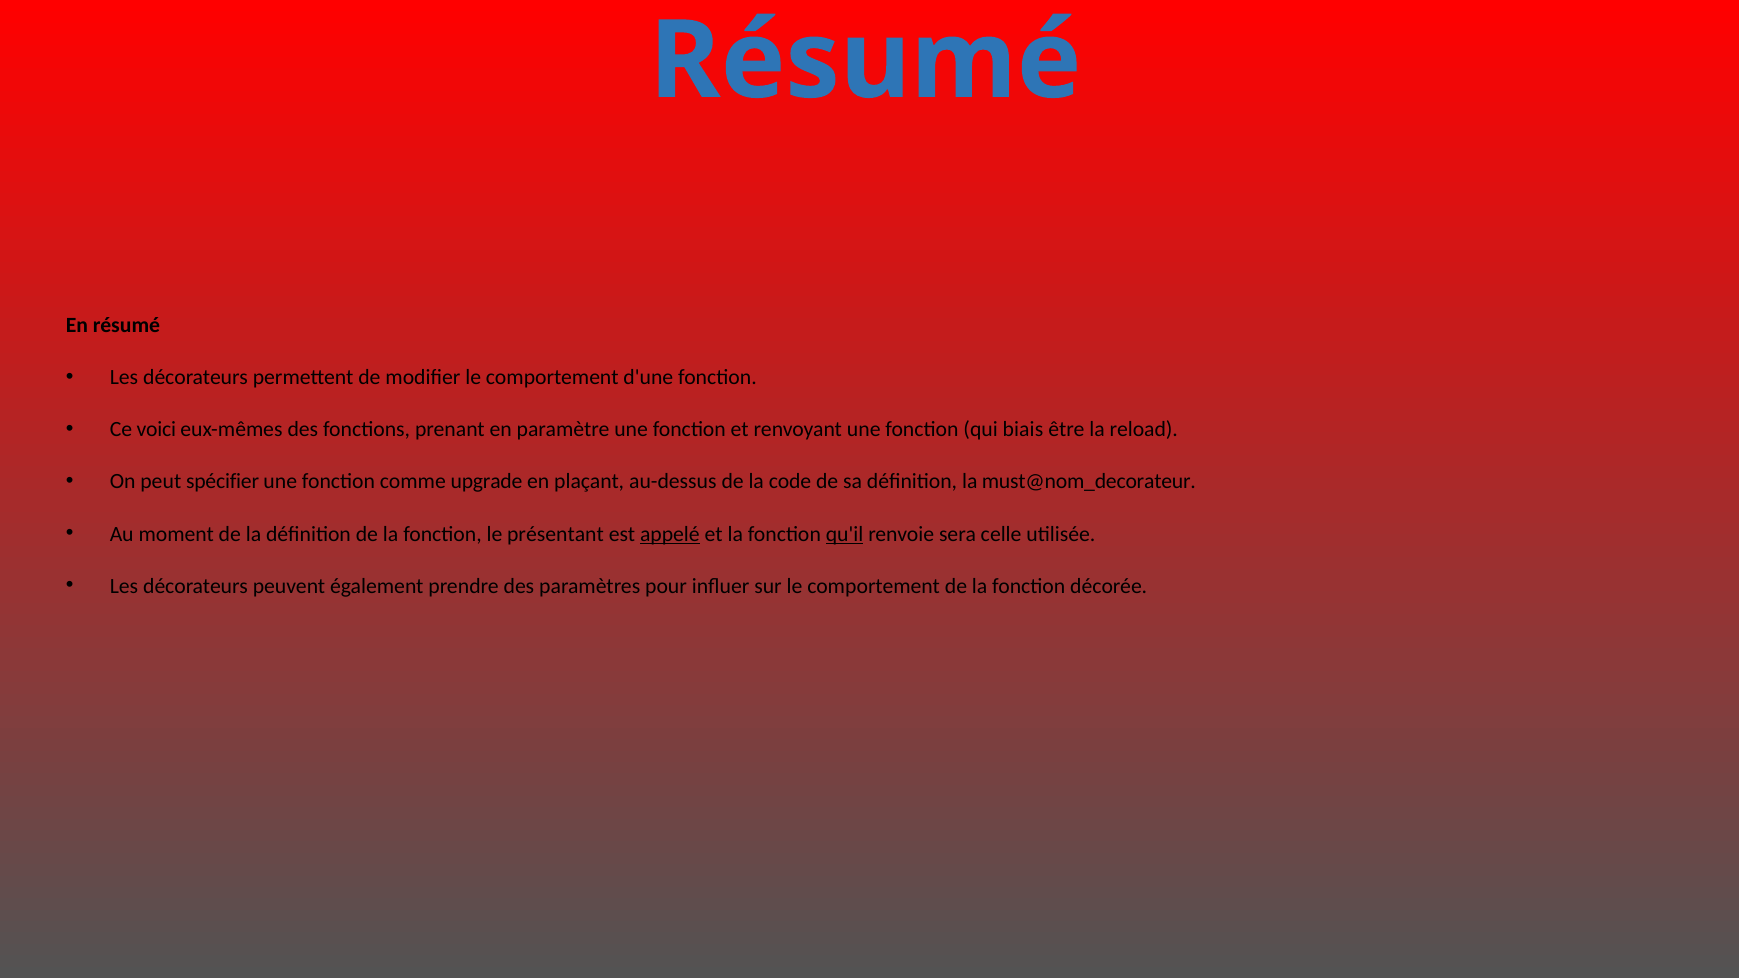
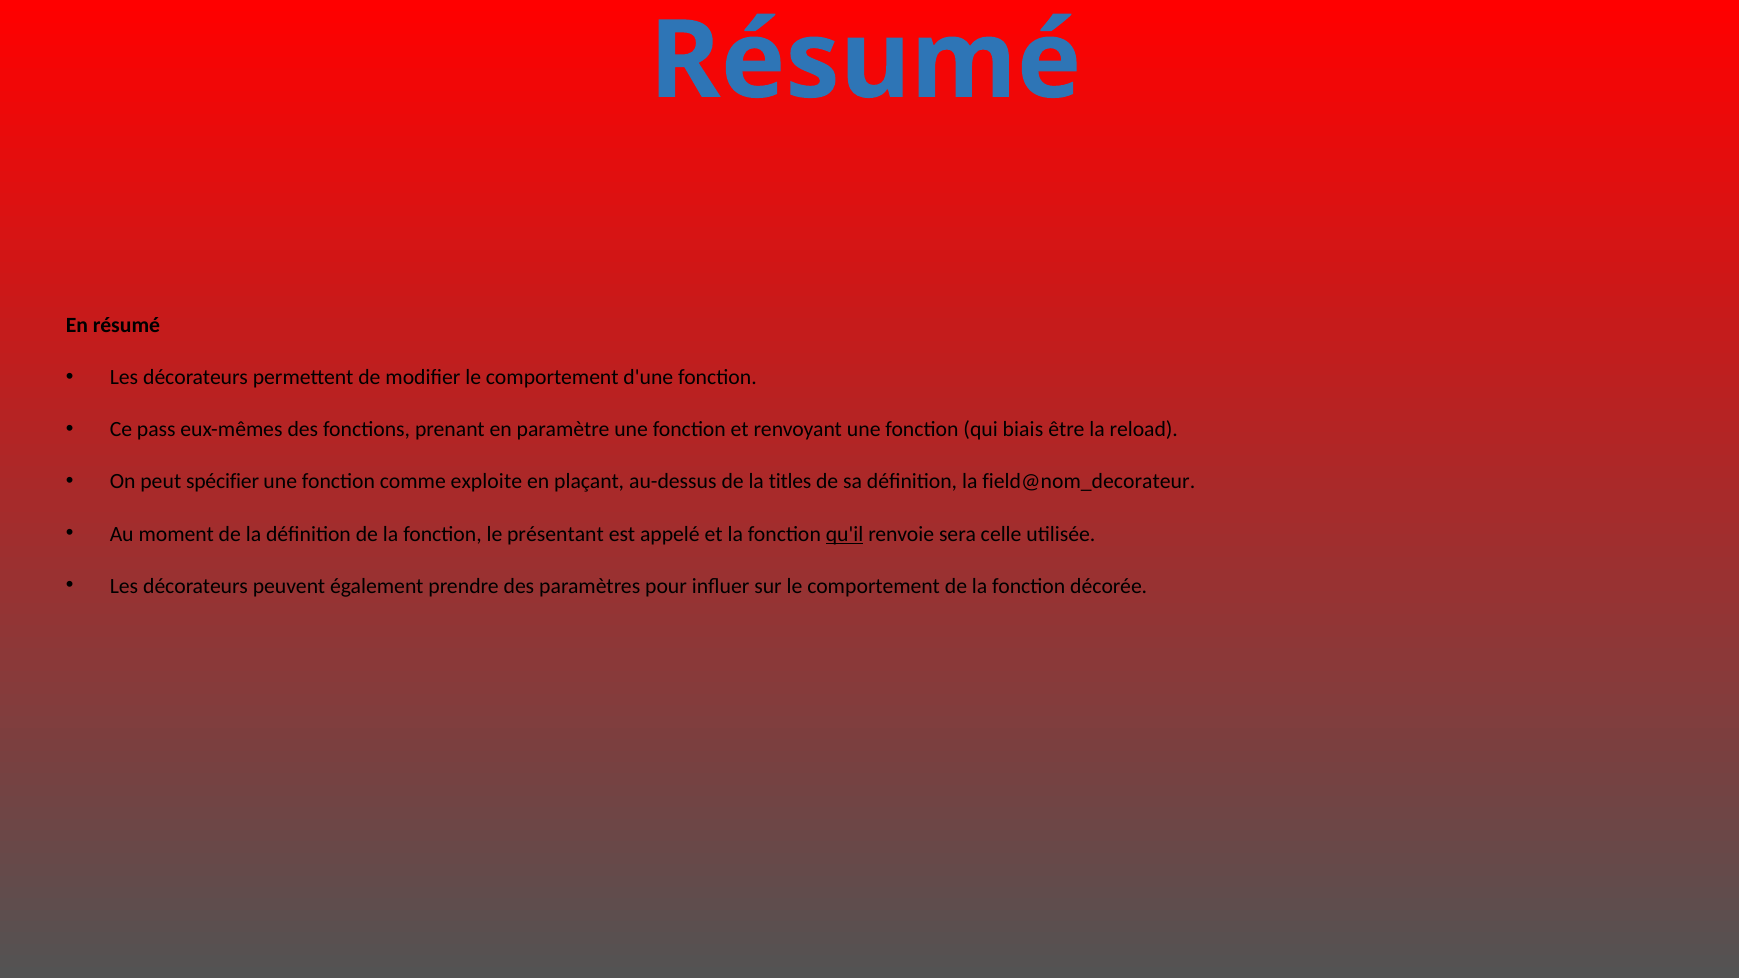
voici: voici -> pass
upgrade: upgrade -> exploite
code: code -> titles
must@nom_decorateur: must@nom_decorateur -> field@nom_decorateur
appelé underline: present -> none
